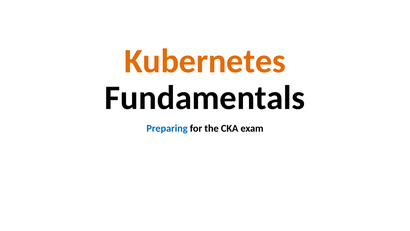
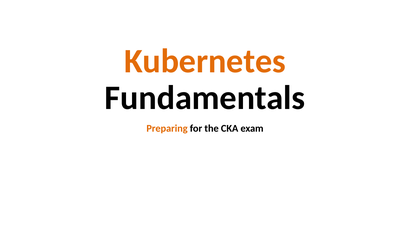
Preparing colour: blue -> orange
